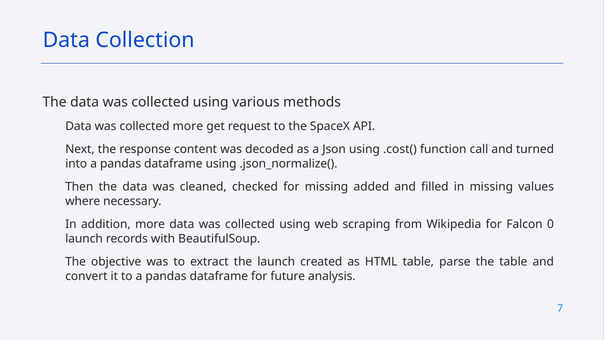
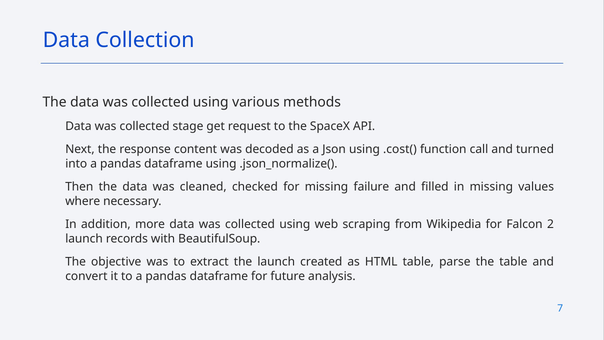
collected more: more -> stage
added: added -> failure
0: 0 -> 2
